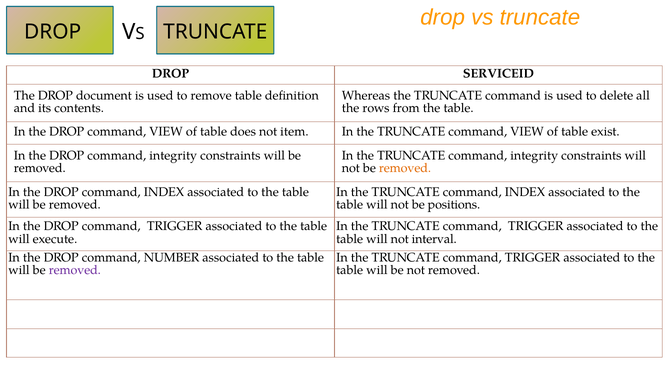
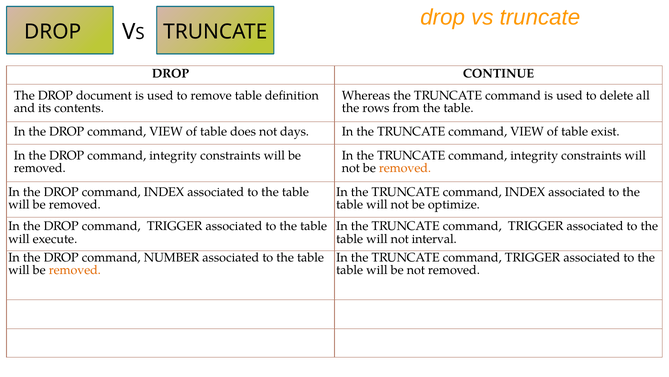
SERVICEID: SERVICEID -> CONTINUE
item: item -> days
positions: positions -> optimize
removed at (75, 270) colour: purple -> orange
